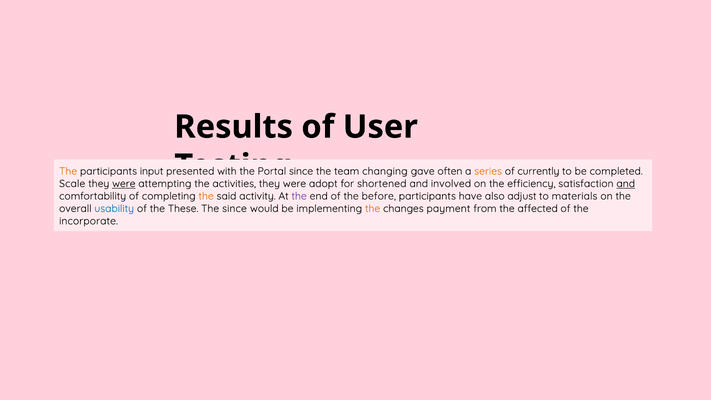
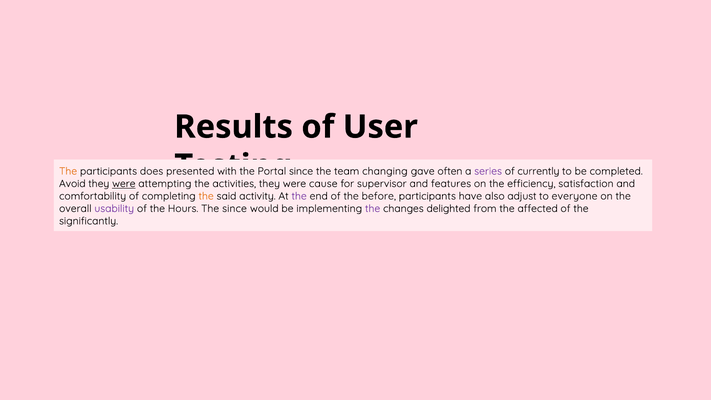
input: input -> does
series colour: orange -> purple
Scale: Scale -> Avoid
adopt: adopt -> cause
shortened: shortened -> supervisor
involved: involved -> features
and at (626, 184) underline: present -> none
materials: materials -> everyone
usability colour: blue -> purple
These: These -> Hours
the at (373, 208) colour: orange -> purple
payment: payment -> delighted
incorporate: incorporate -> significantly
